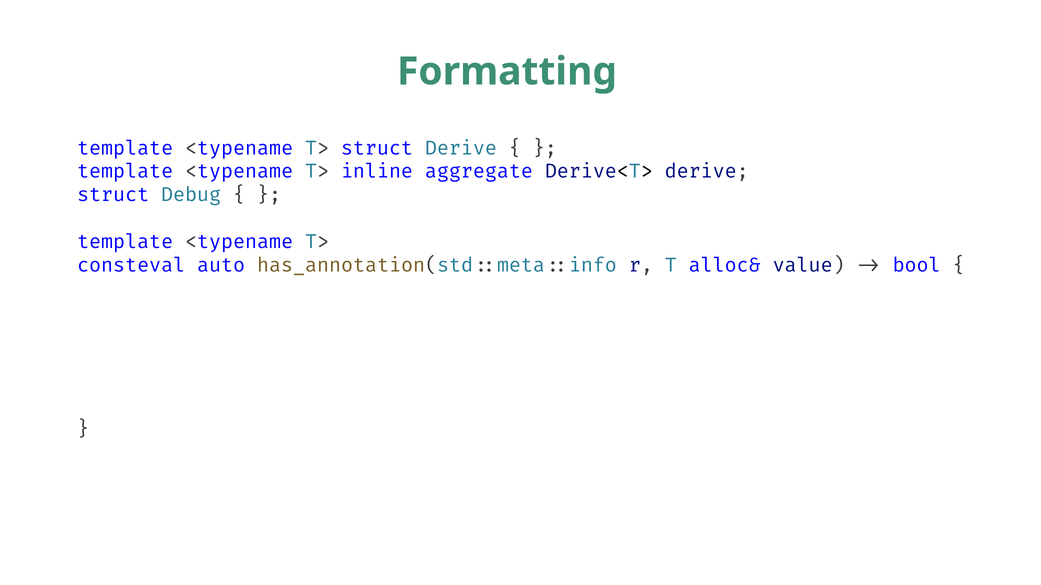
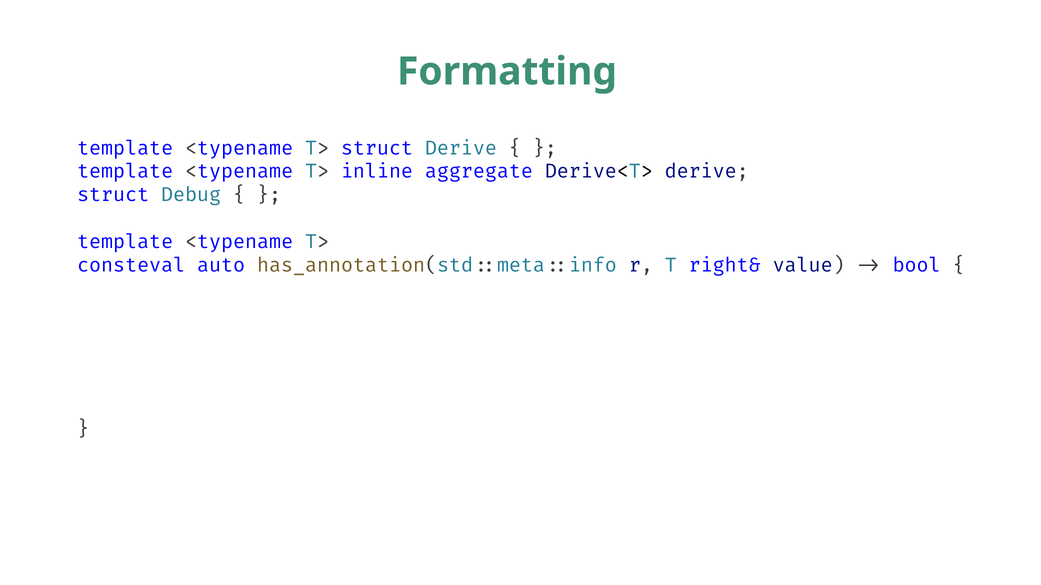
alloc&: alloc& -> right&
